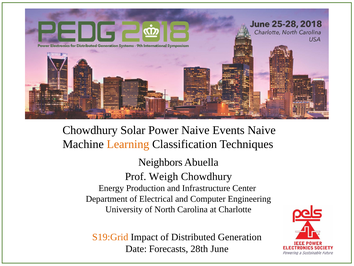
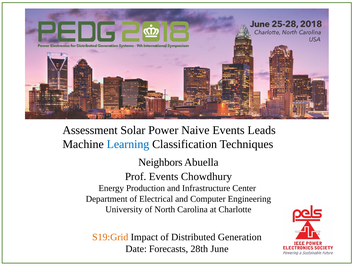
Chowdhury at (90, 130): Chowdhury -> Assessment
Events Naive: Naive -> Leads
Learning colour: orange -> blue
Prof Weigh: Weigh -> Events
